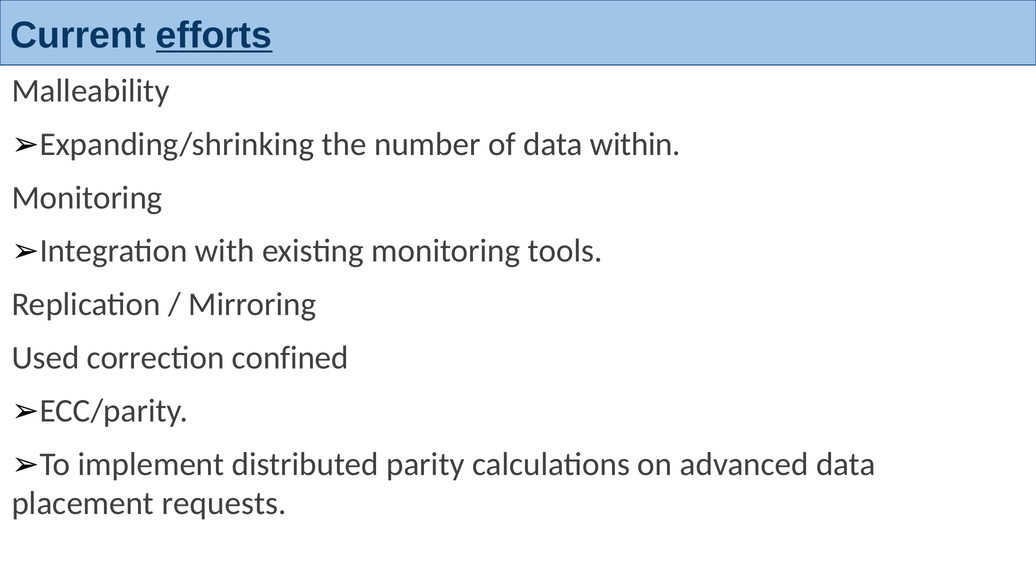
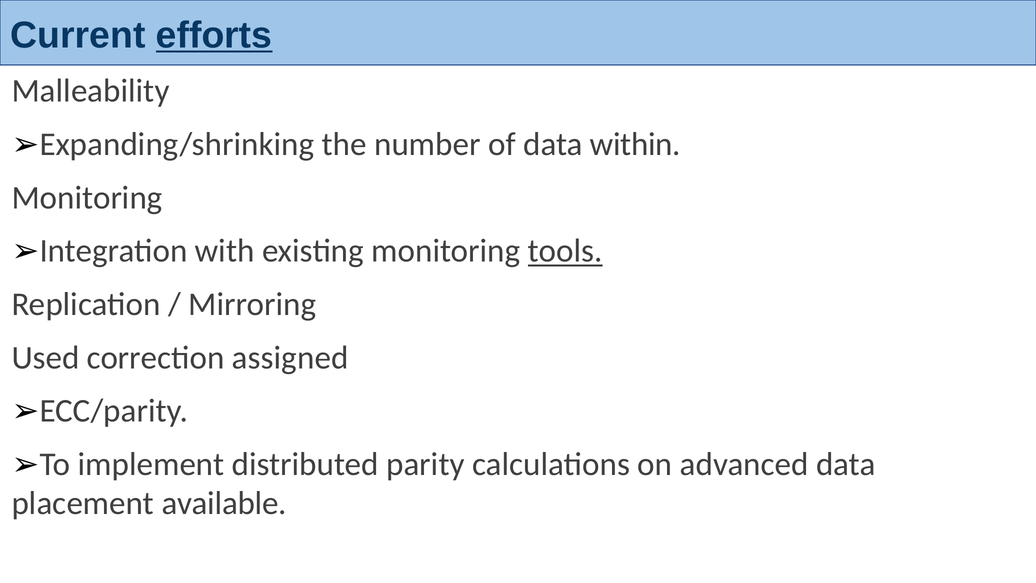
tools underline: none -> present
confined: confined -> assigned
requests: requests -> available
